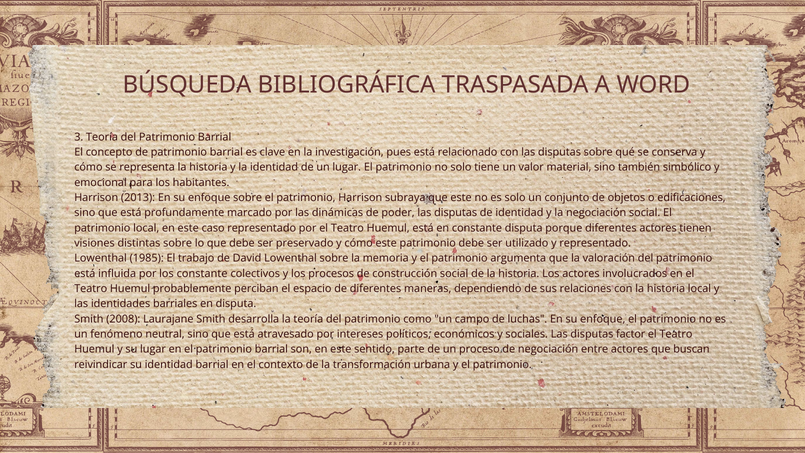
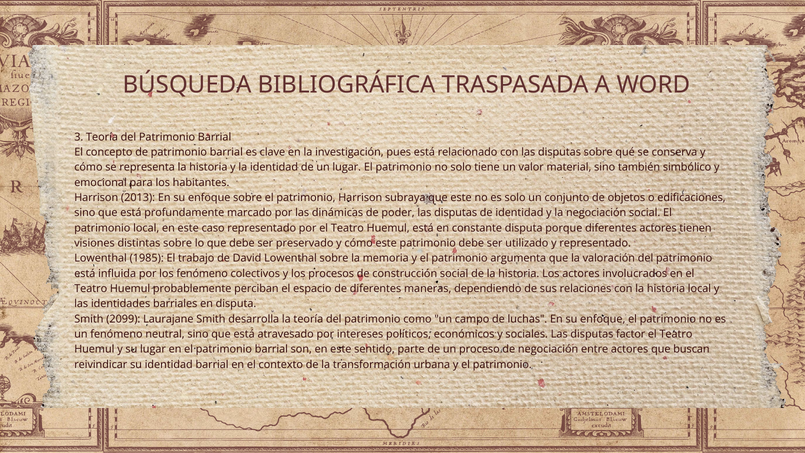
los constante: constante -> fenómeno
2008: 2008 -> 2099
